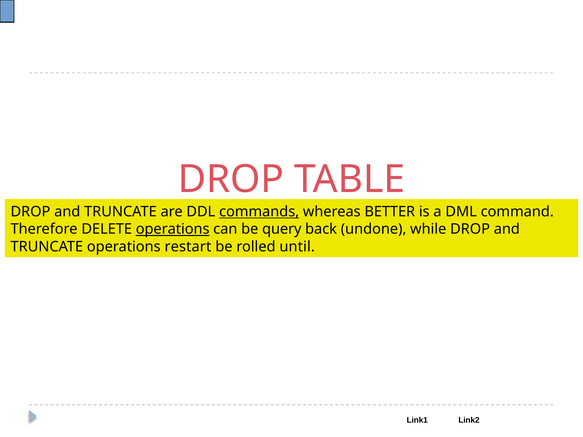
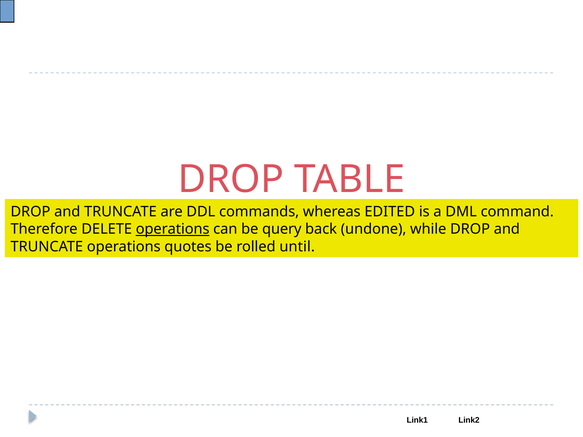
commands underline: present -> none
BETTER: BETTER -> EDITED
restart: restart -> quotes
